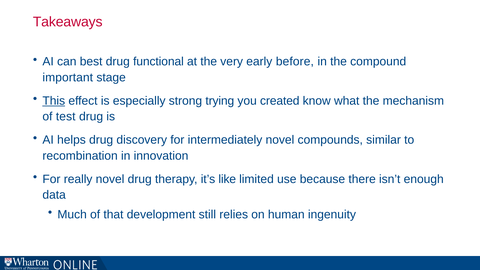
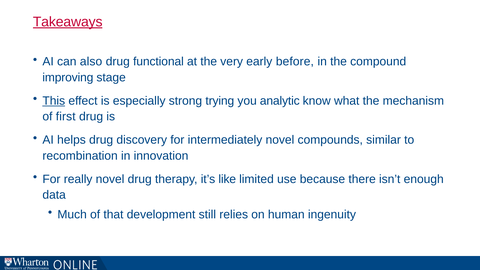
Takeaways underline: none -> present
best: best -> also
important: important -> improving
created: created -> analytic
test: test -> first
